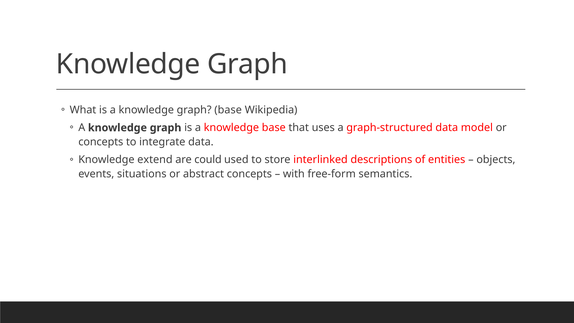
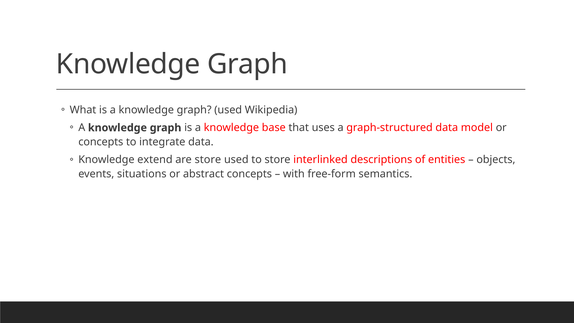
graph base: base -> used
are could: could -> store
